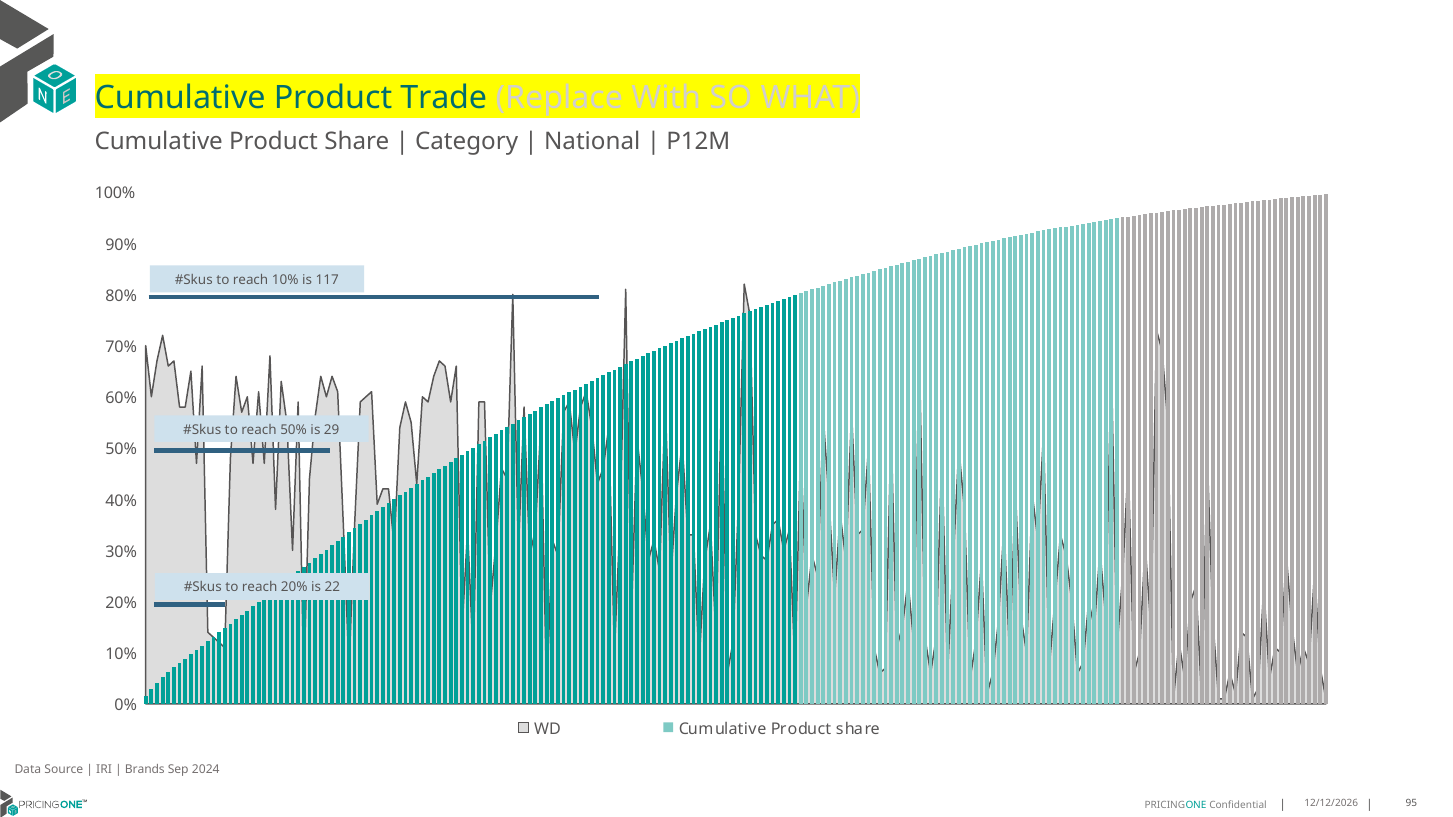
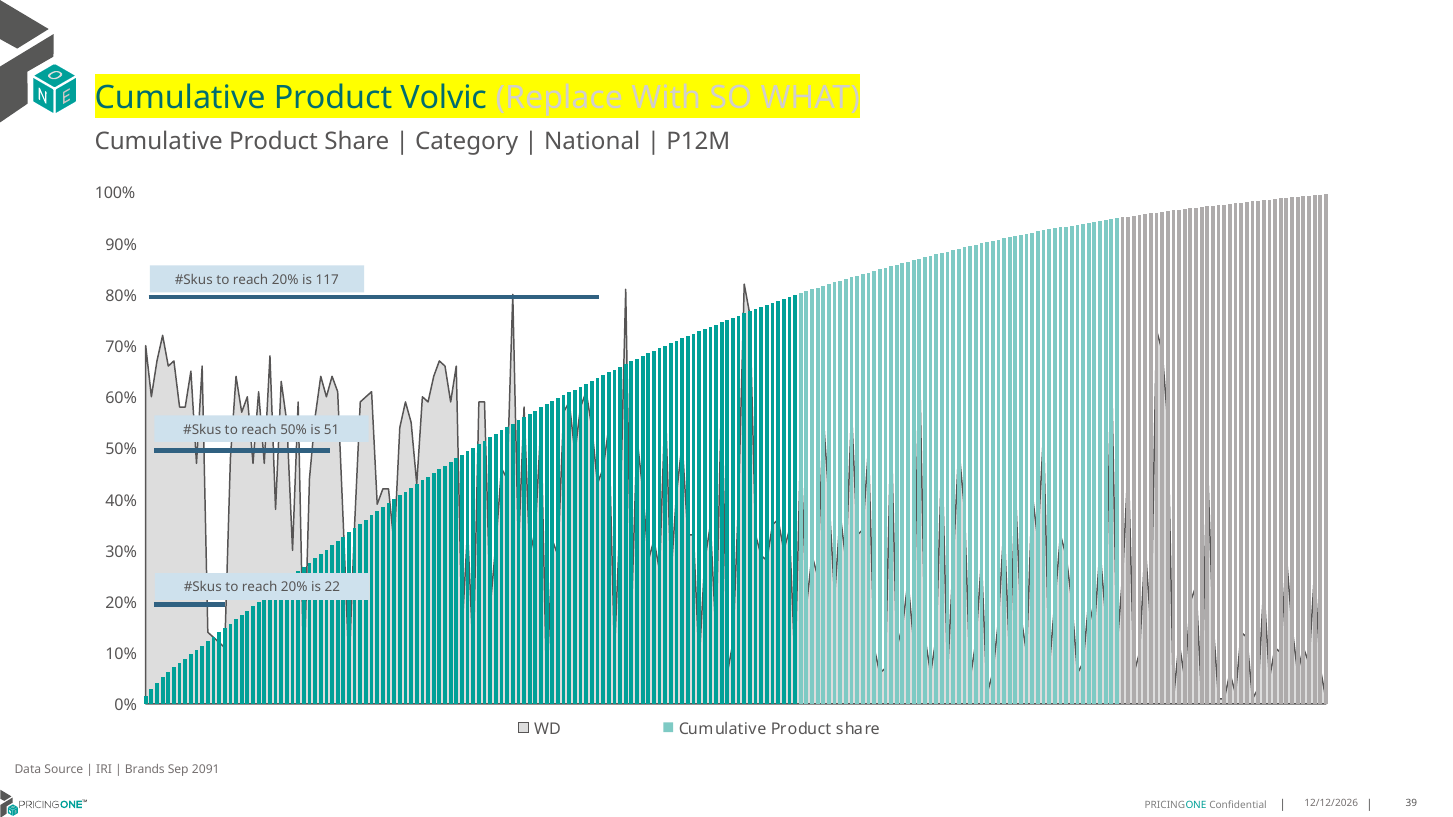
Trade: Trade -> Volvic
10% at (285, 280): 10% -> 20%
29: 29 -> 51
2024: 2024 -> 2091
95: 95 -> 39
